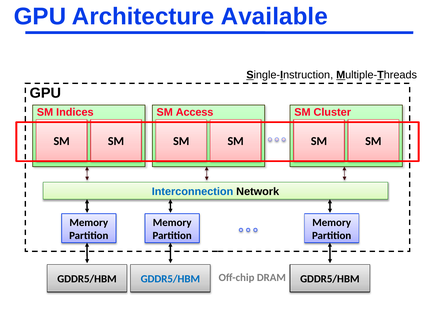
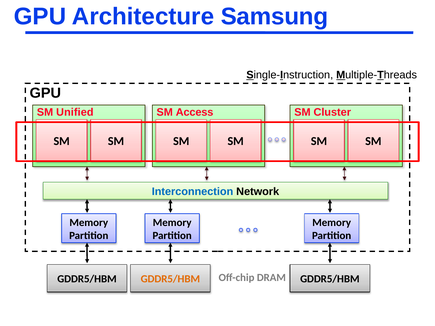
Available: Available -> Samsung
Indices: Indices -> Unified
GDDR5/HBM at (170, 279) colour: blue -> orange
